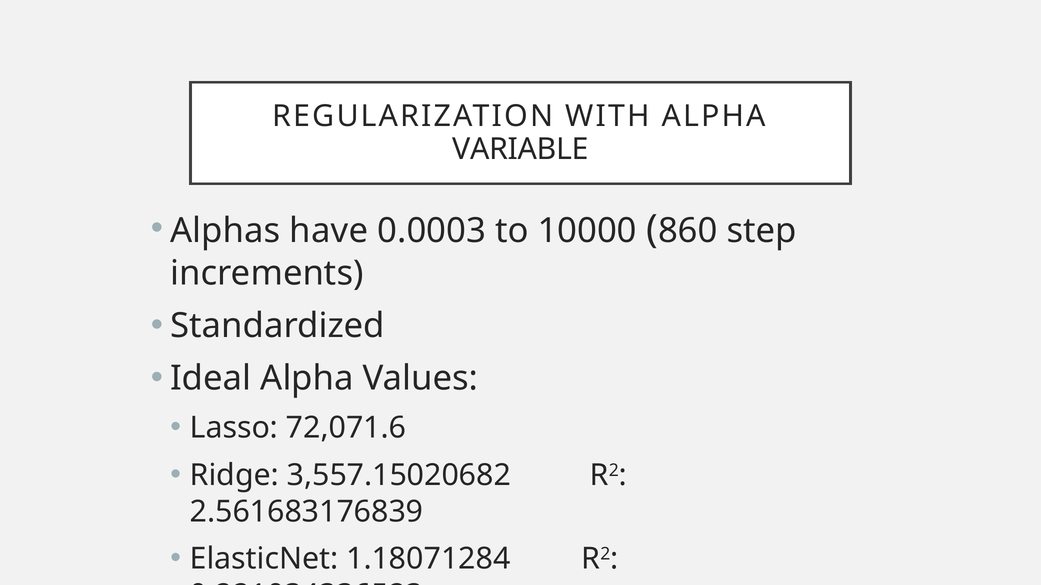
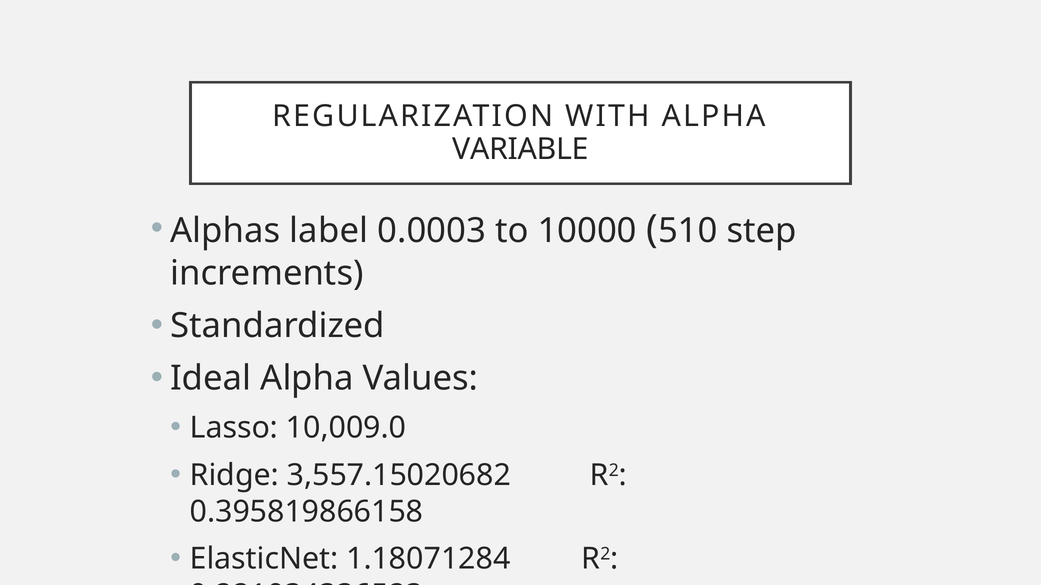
have: have -> label
860: 860 -> 510
72,071.6: 72,071.6 -> 10,009.0
2.561683176839: 2.561683176839 -> 0.395819866158
